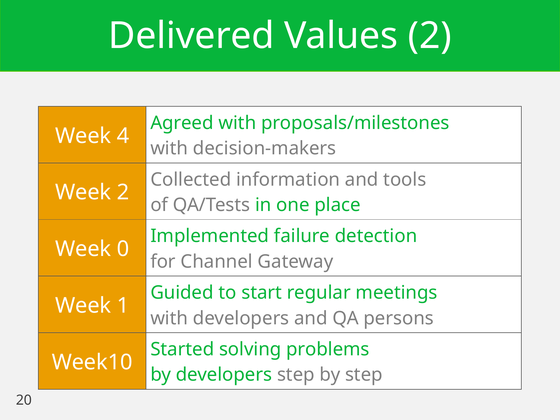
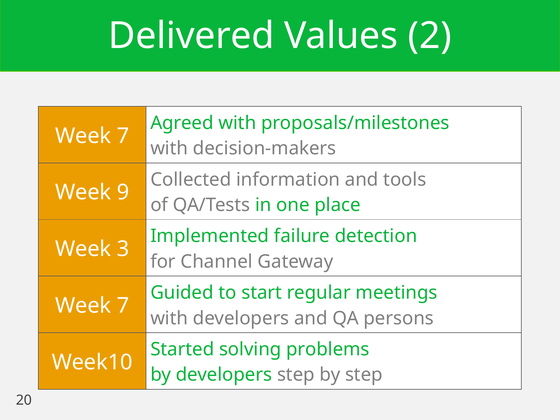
4 at (123, 136): 4 -> 7
Week 2: 2 -> 9
0: 0 -> 3
1 at (123, 306): 1 -> 7
